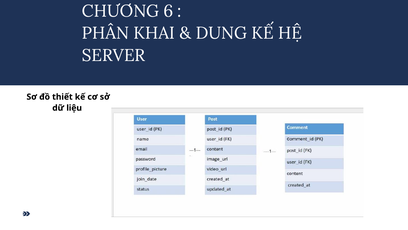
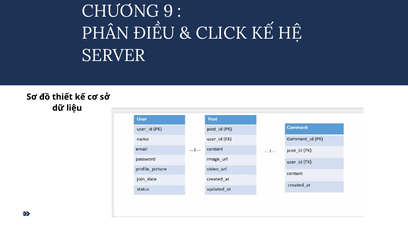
6: 6 -> 9
KHAI: KHAI -> ĐIỀU
DUNG: DUNG -> CLICK
